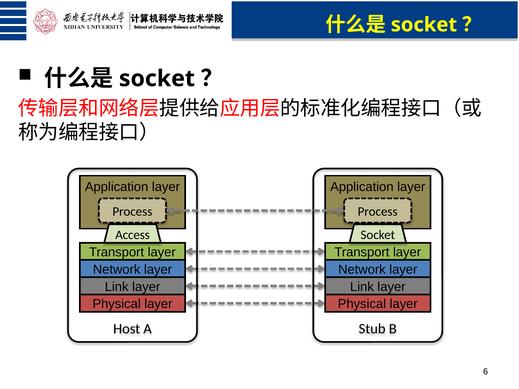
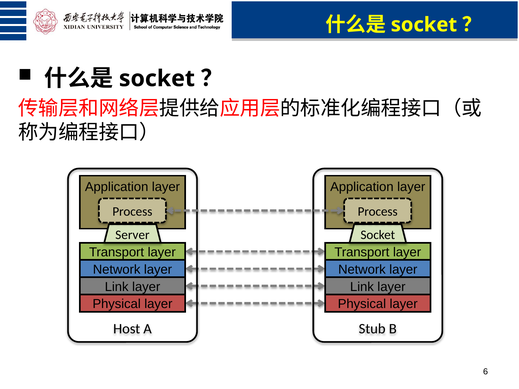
Access: Access -> Server
